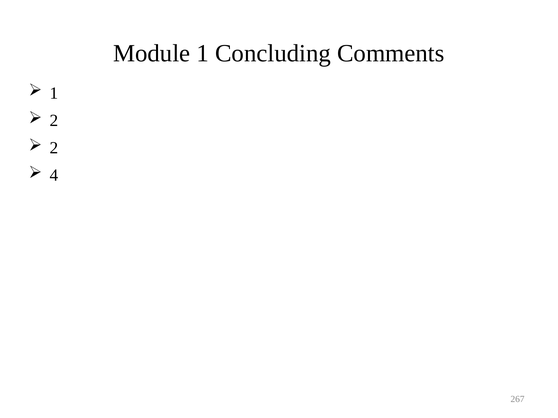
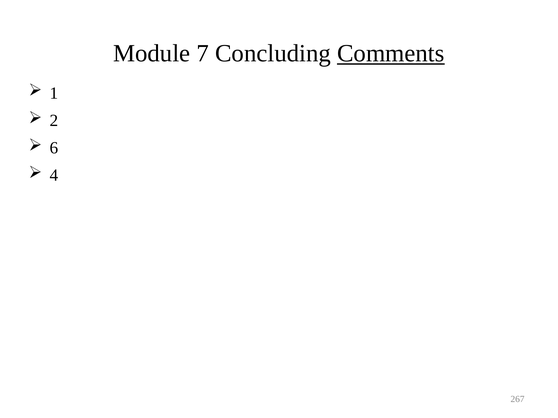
Module 1: 1 -> 7
Comments underline: none -> present
2 at (54, 148): 2 -> 6
